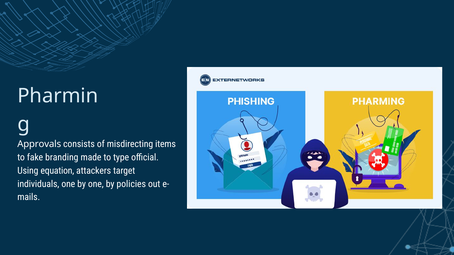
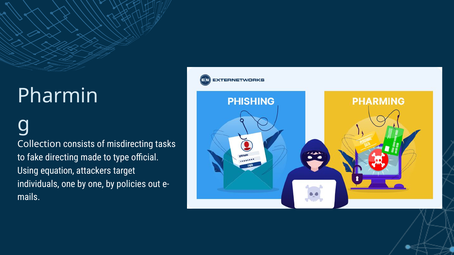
Approvals: Approvals -> Collection
items: items -> tasks
branding: branding -> directing
